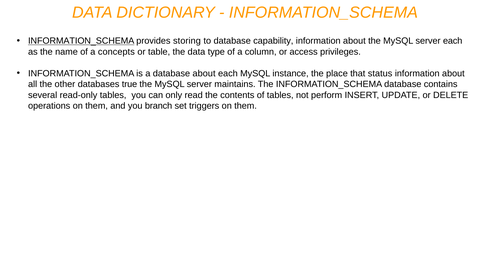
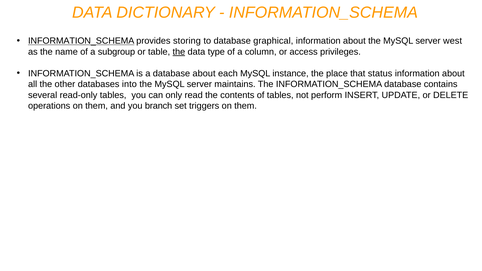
capability: capability -> graphical
server each: each -> west
concepts: concepts -> subgroup
the at (179, 52) underline: none -> present
true: true -> into
